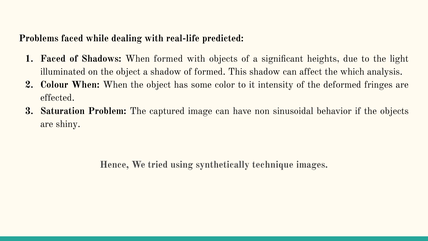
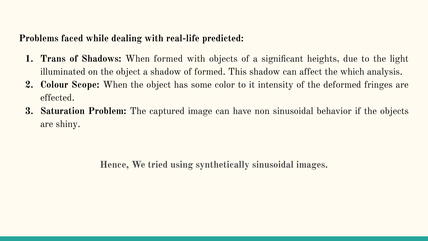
Faced at (53, 58): Faced -> Trans
Colour When: When -> Scope
synthetically technique: technique -> sinusoidal
